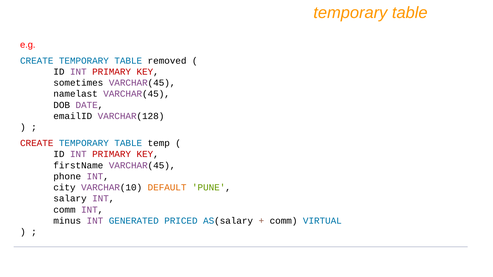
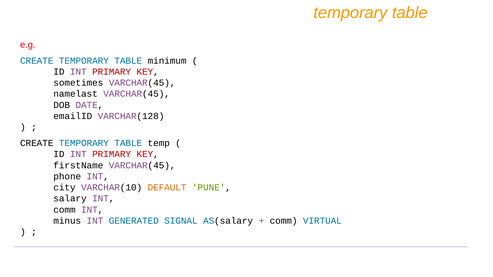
removed: removed -> minimum
CREATE at (37, 143) colour: red -> black
PRICED: PRICED -> SIGNAL
